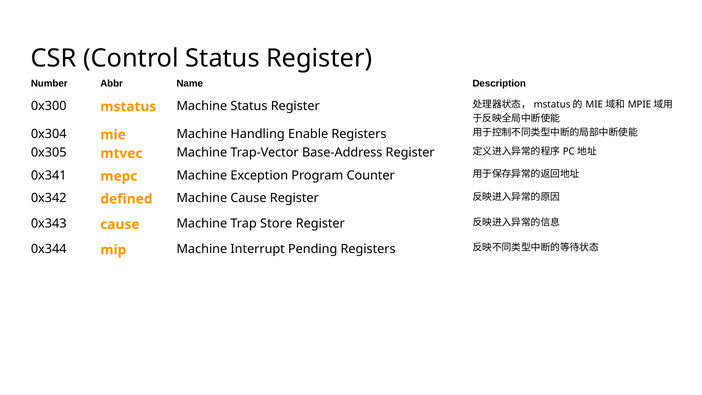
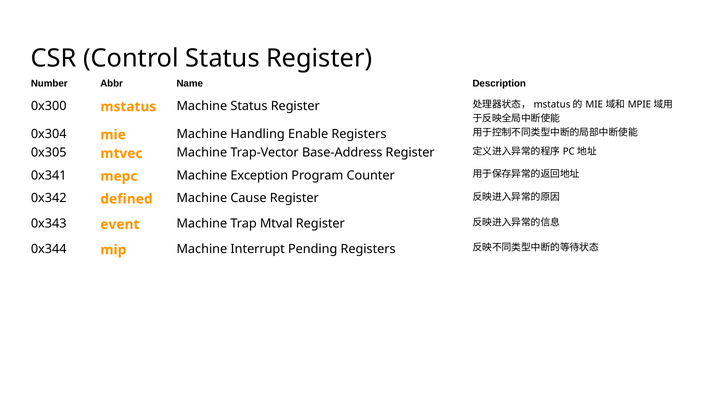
0x343 cause: cause -> event
Store: Store -> Mtval
